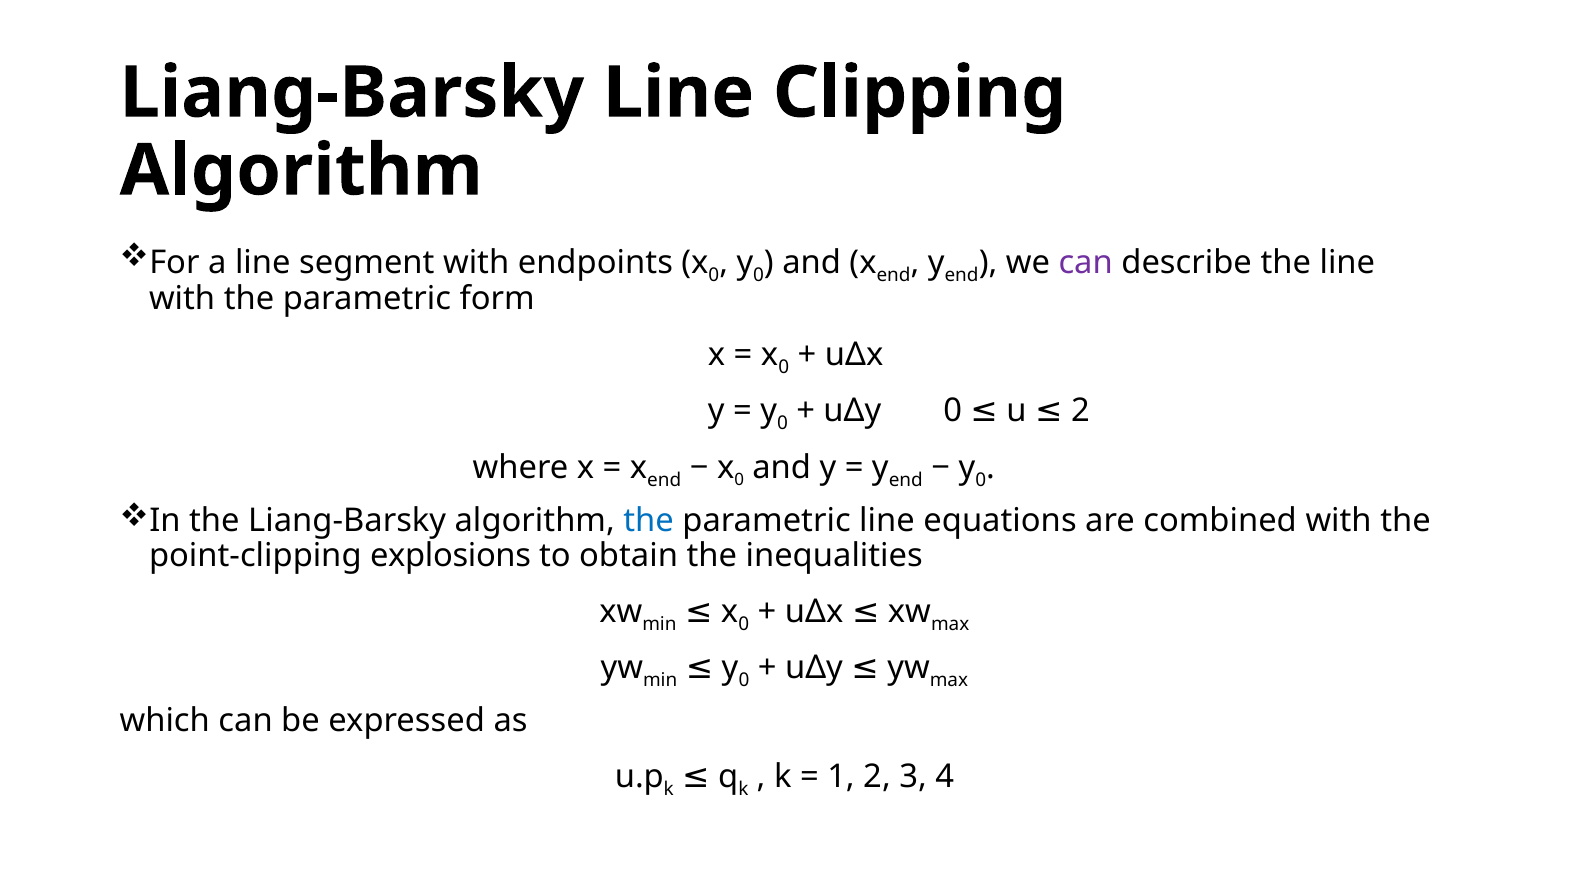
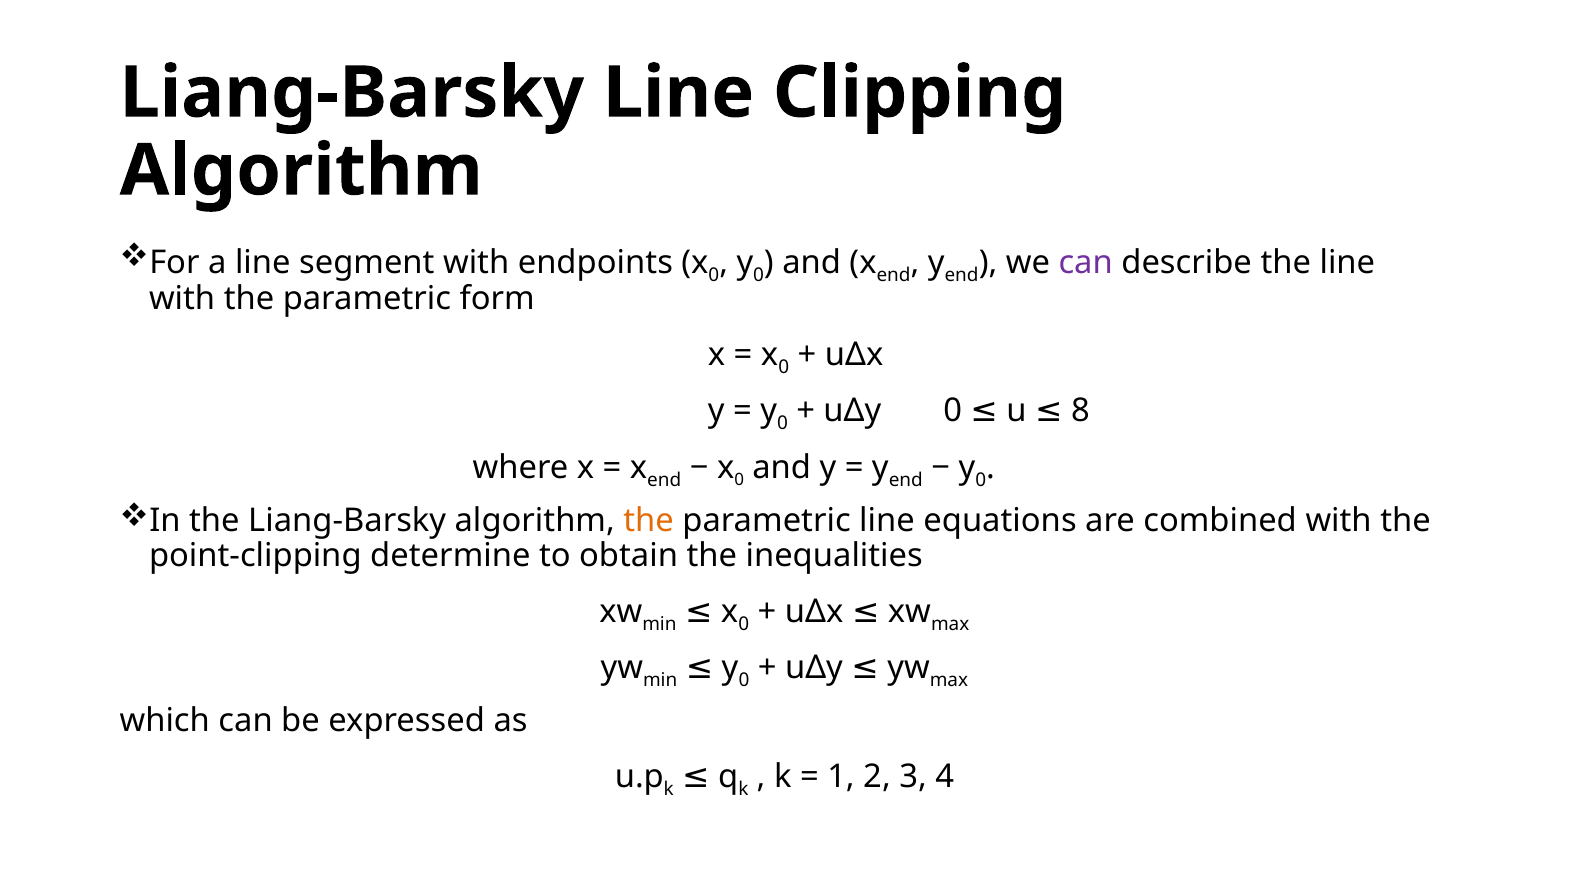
u 2: 2 -> 8
the at (649, 520) colour: blue -> orange
explosions: explosions -> determine
